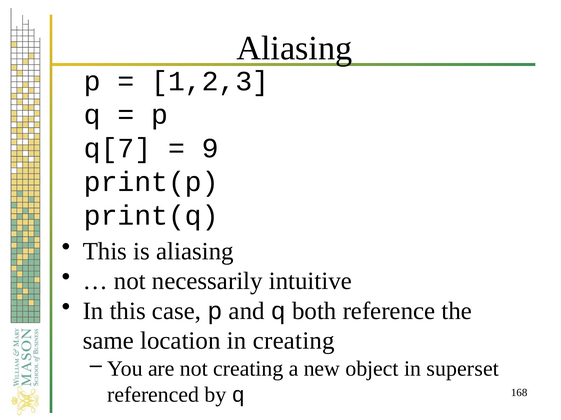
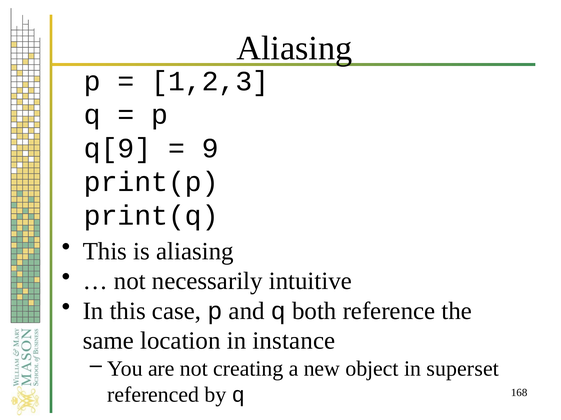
q[7: q[7 -> q[9
in creating: creating -> instance
